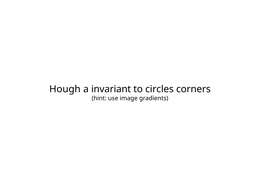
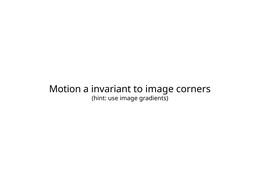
Hough: Hough -> Motion
to circles: circles -> image
